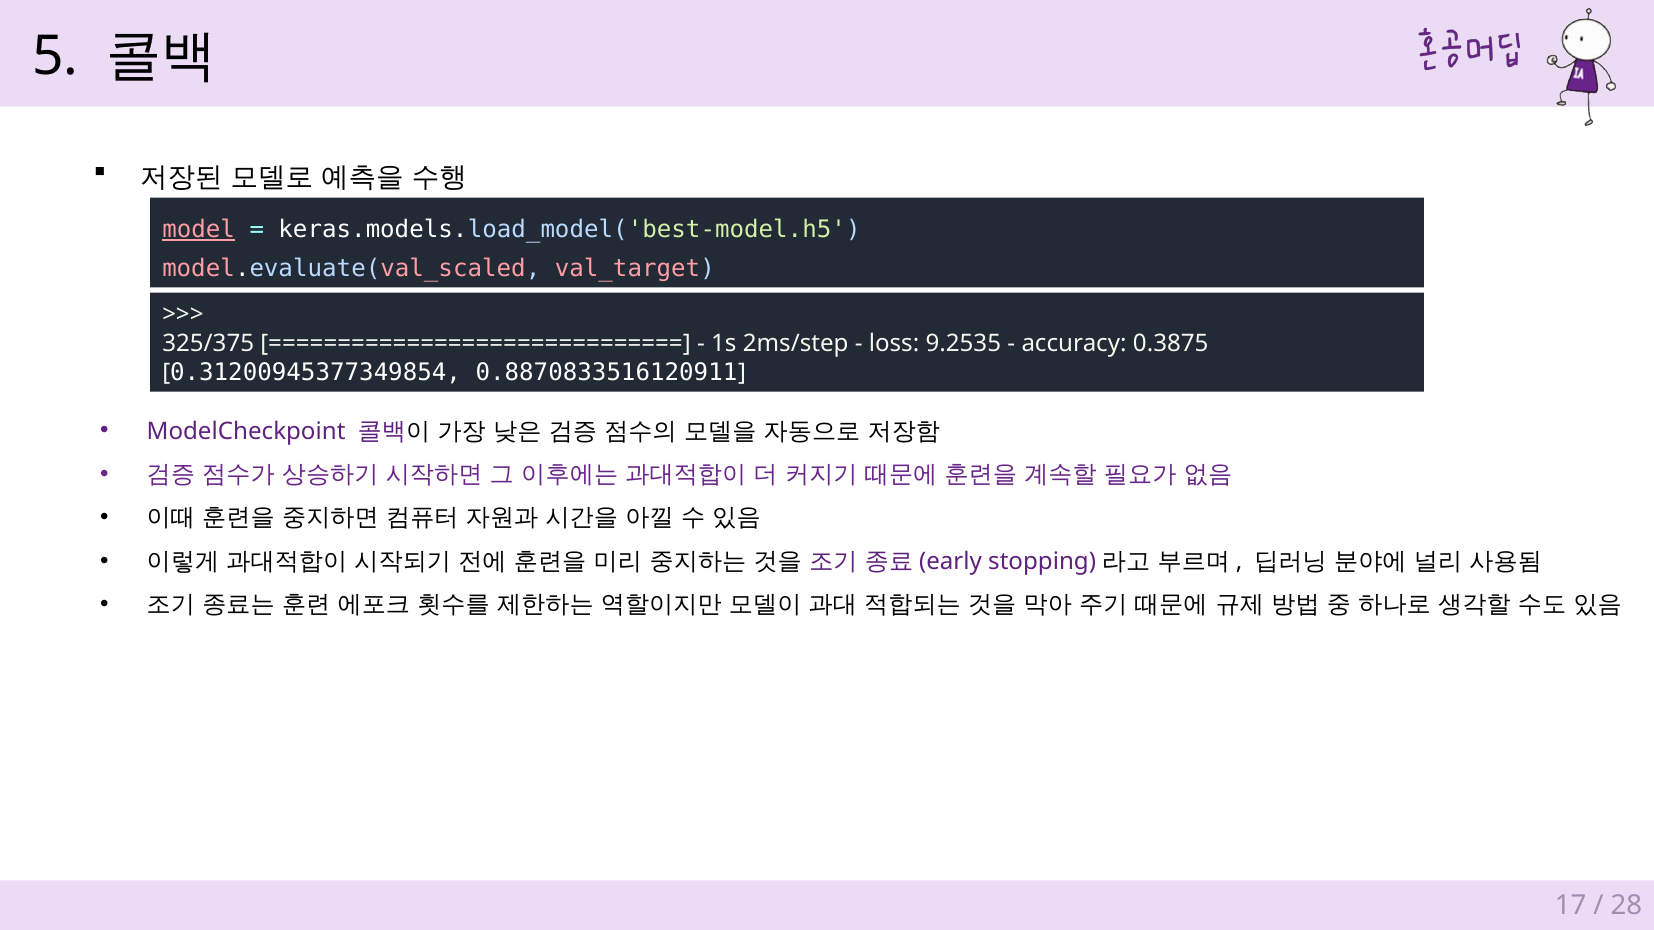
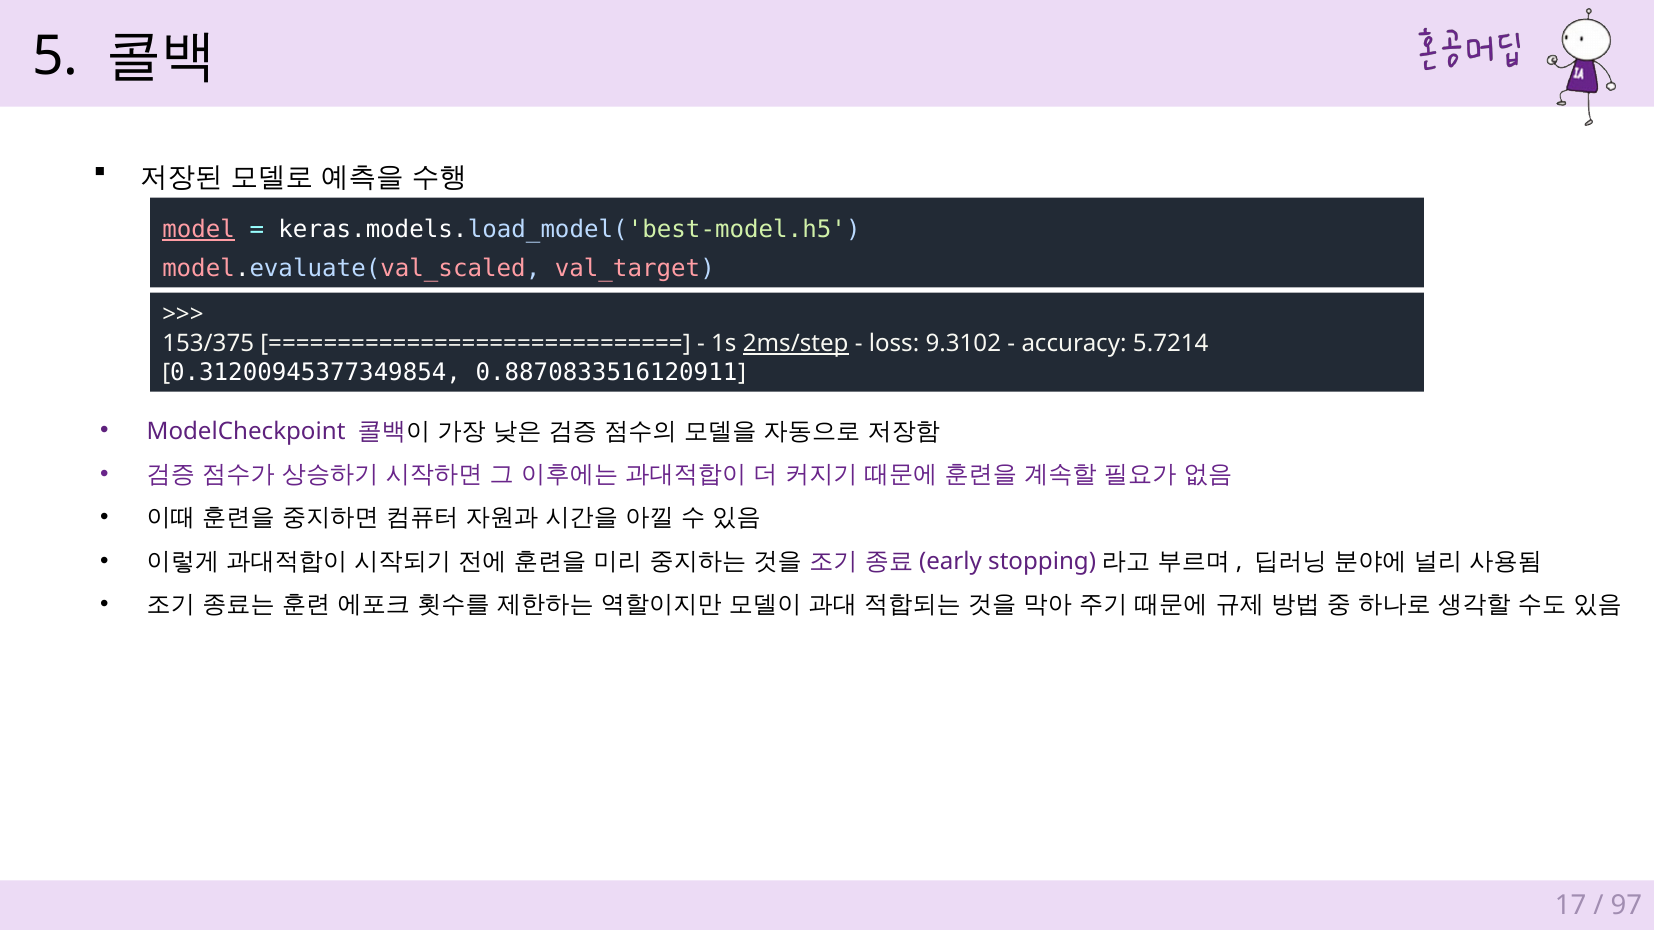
325/375: 325/375 -> 153/375
2ms/step underline: none -> present
9.2535: 9.2535 -> 9.3102
0.3875: 0.3875 -> 5.7214
28: 28 -> 97
